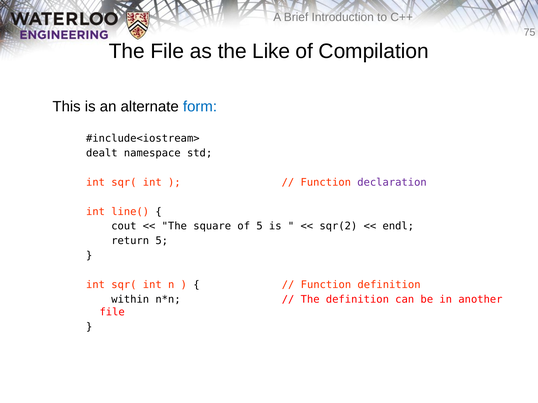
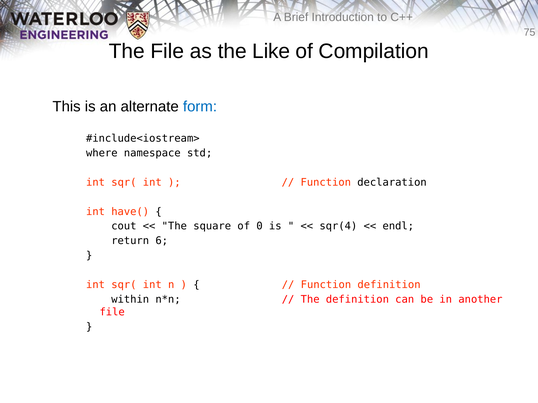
dealt: dealt -> where
declaration colour: purple -> black
line(: line( -> have(
of 5: 5 -> 0
sqr(2: sqr(2 -> sqr(4
return 5: 5 -> 6
